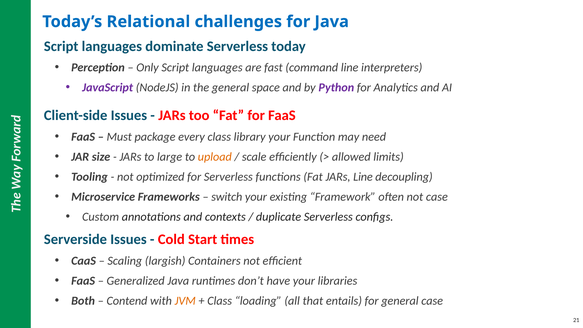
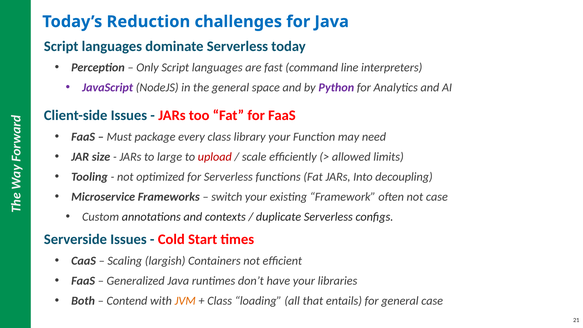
Relational: Relational -> Reduction
upload colour: orange -> red
JARs Line: Line -> Into
